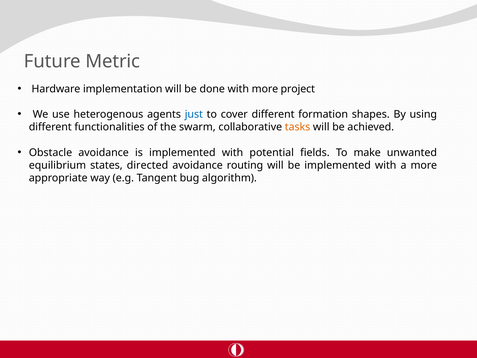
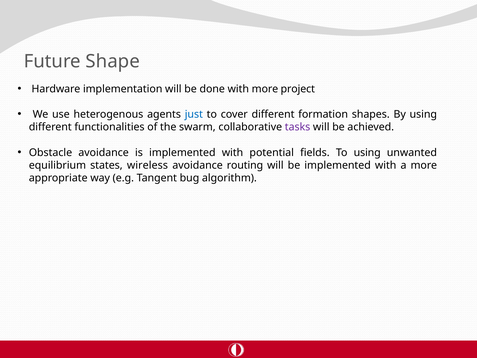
Metric: Metric -> Shape
tasks colour: orange -> purple
To make: make -> using
directed: directed -> wireless
